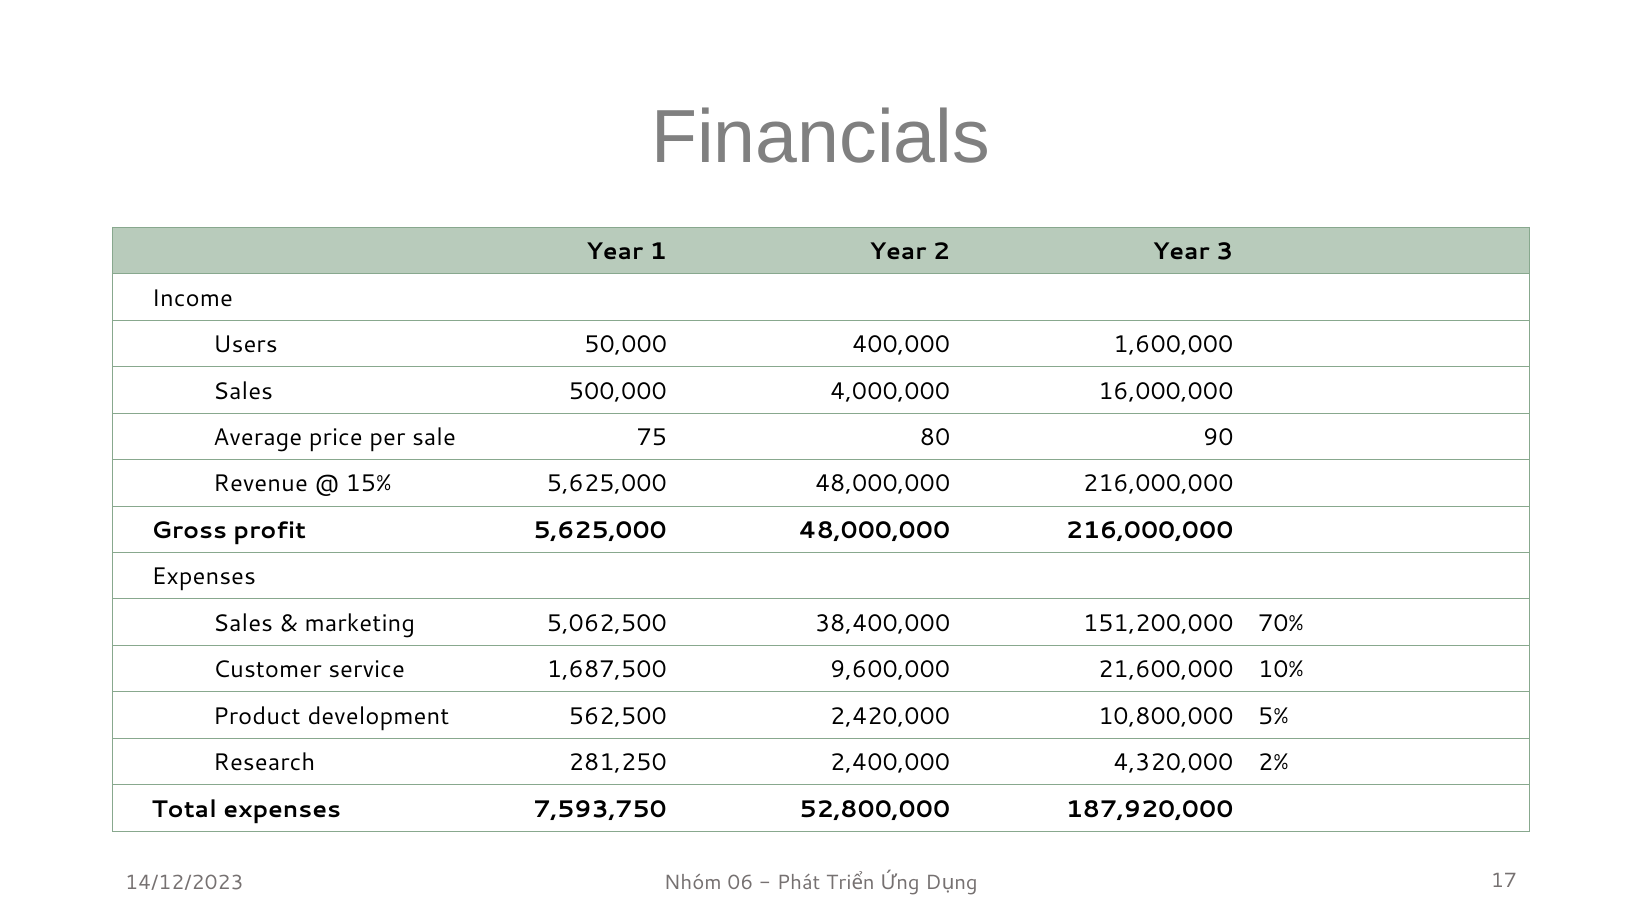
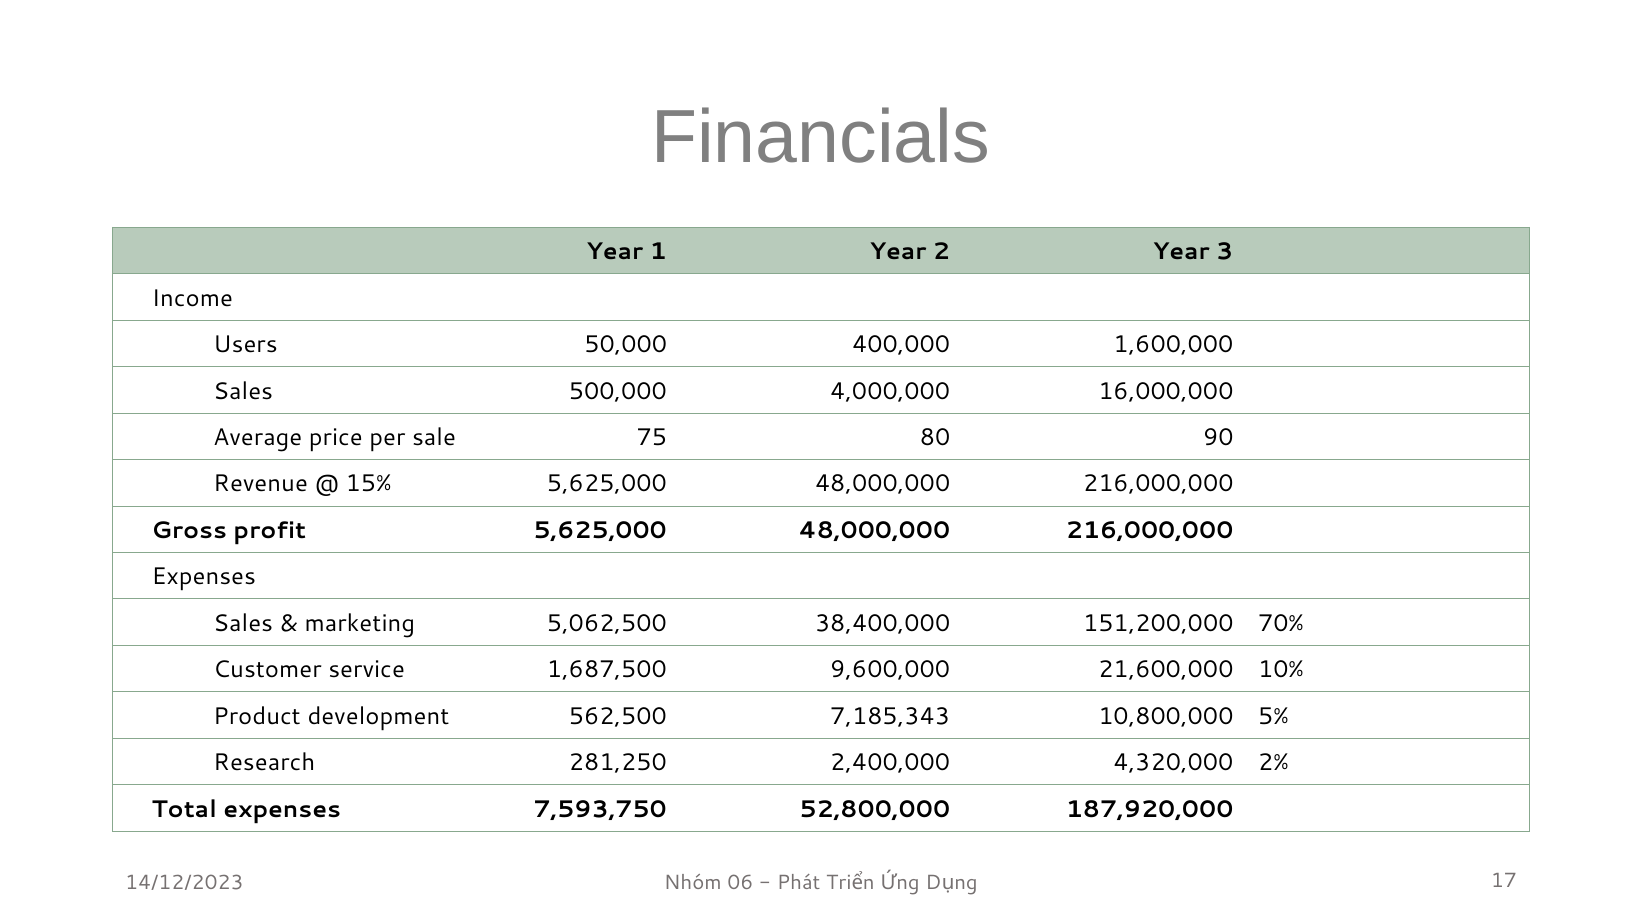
2,420,000: 2,420,000 -> 7,185,343
